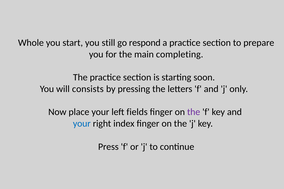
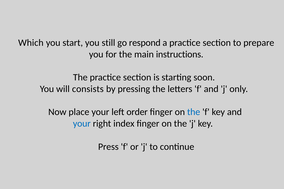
Whole: Whole -> Which
completing: completing -> instructions
fields: fields -> order
the at (194, 112) colour: purple -> blue
